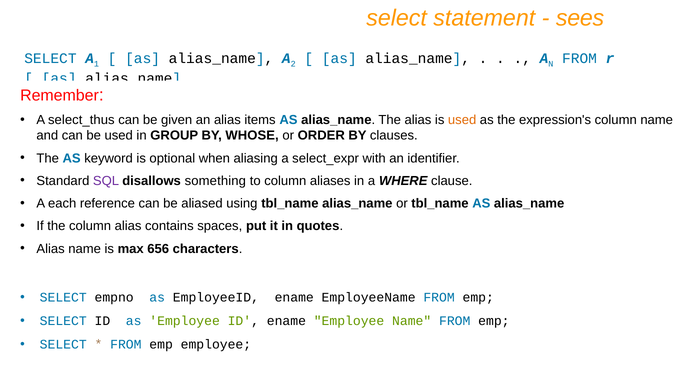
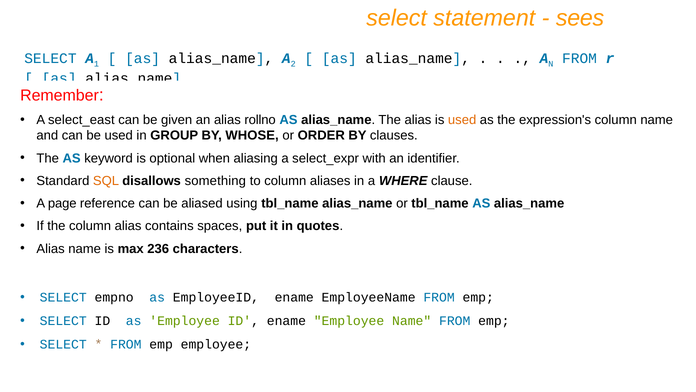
select_thus: select_thus -> select_east
items: items -> rollno
SQL colour: purple -> orange
each: each -> page
656: 656 -> 236
